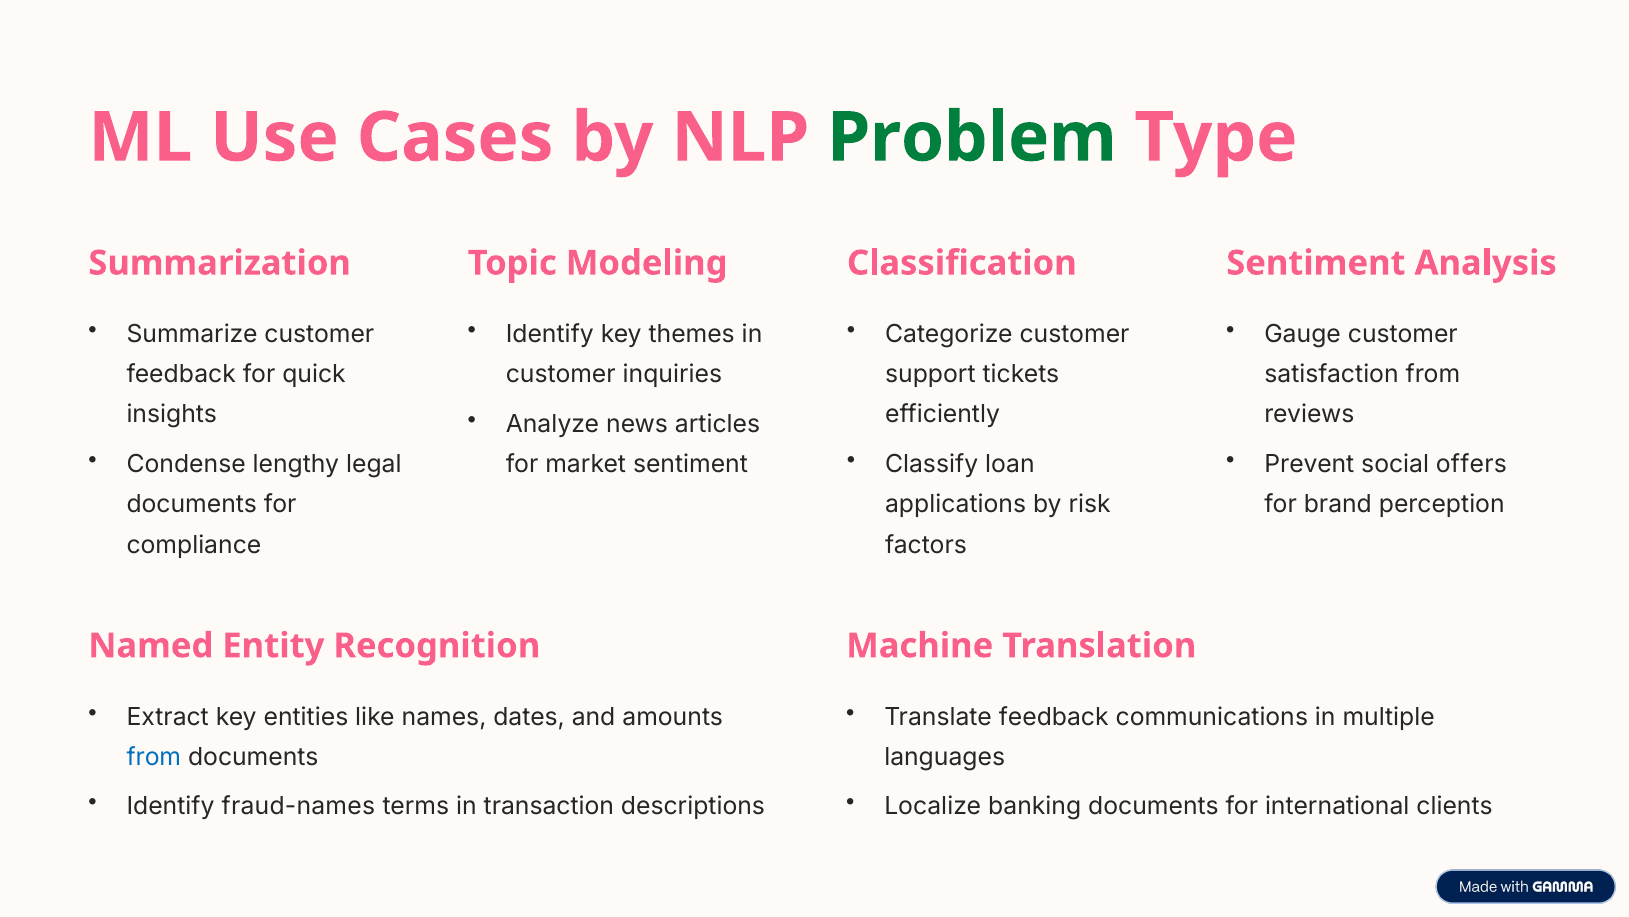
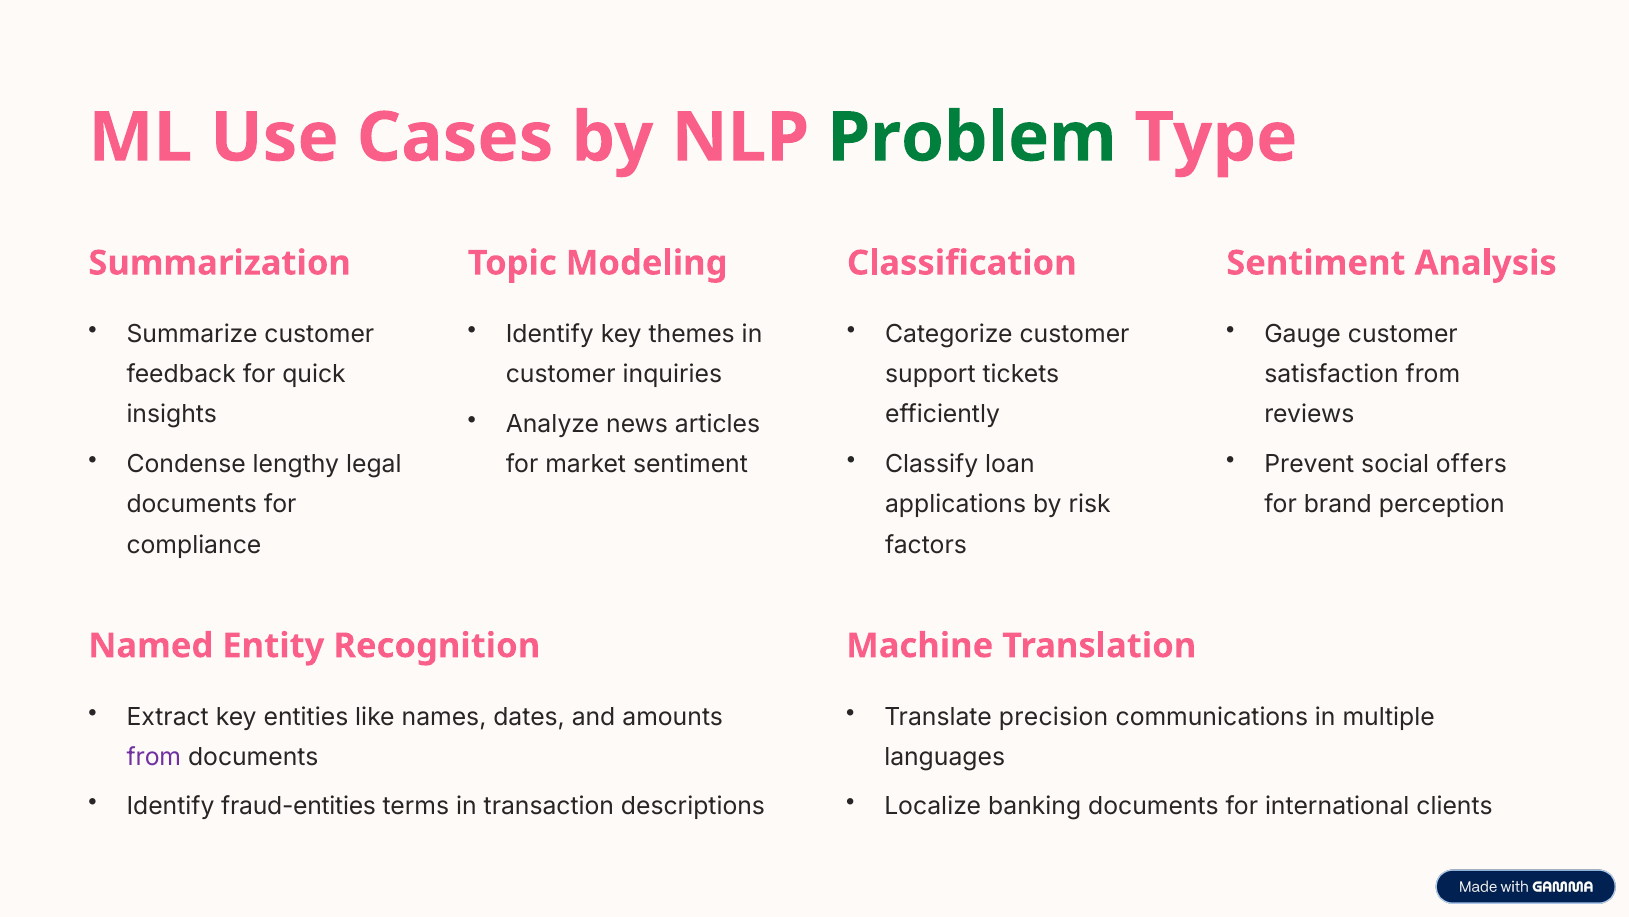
Translate feedback: feedback -> precision
from at (154, 757) colour: blue -> purple
fraud-names: fraud-names -> fraud-entities
